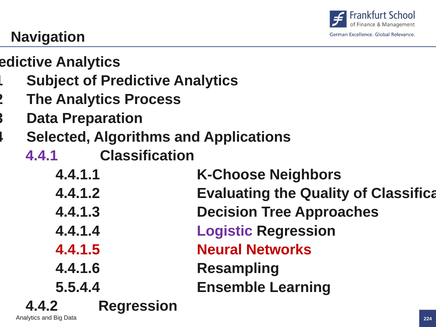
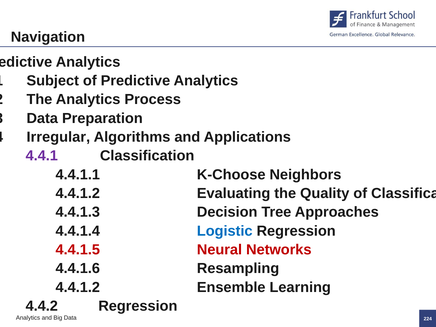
Selected: Selected -> Irregular
Logistic colour: purple -> blue
5.5.4.4 at (78, 287): 5.5.4.4 -> 4.4.1.2
